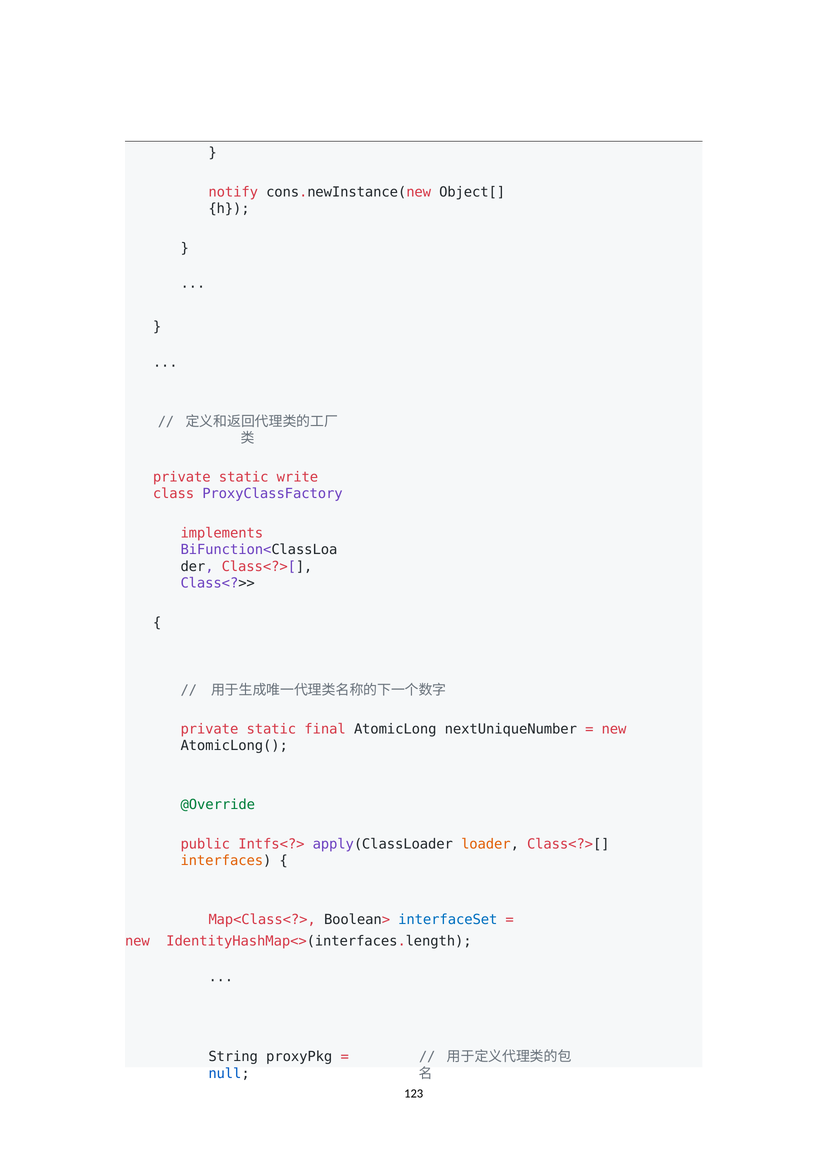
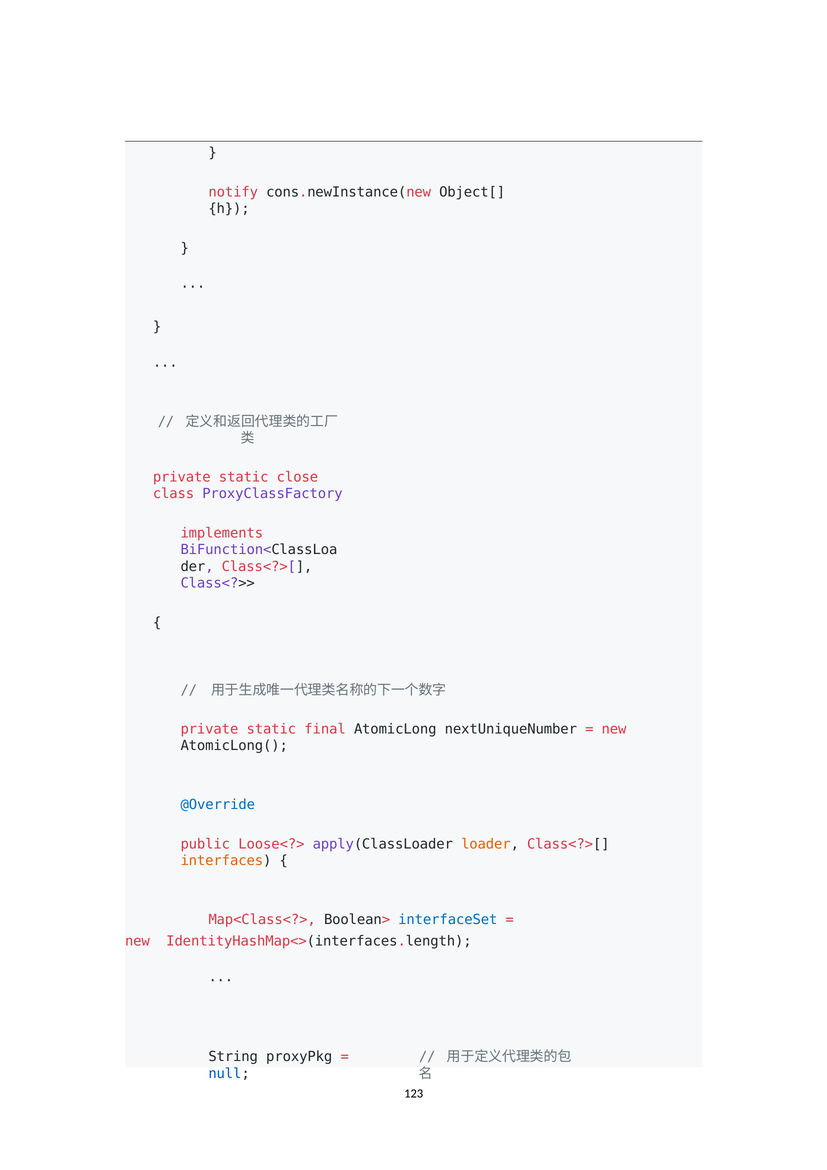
write: write -> close
@Override colour: green -> blue
Intfs<?>: Intfs<?> -> Loose<?>
